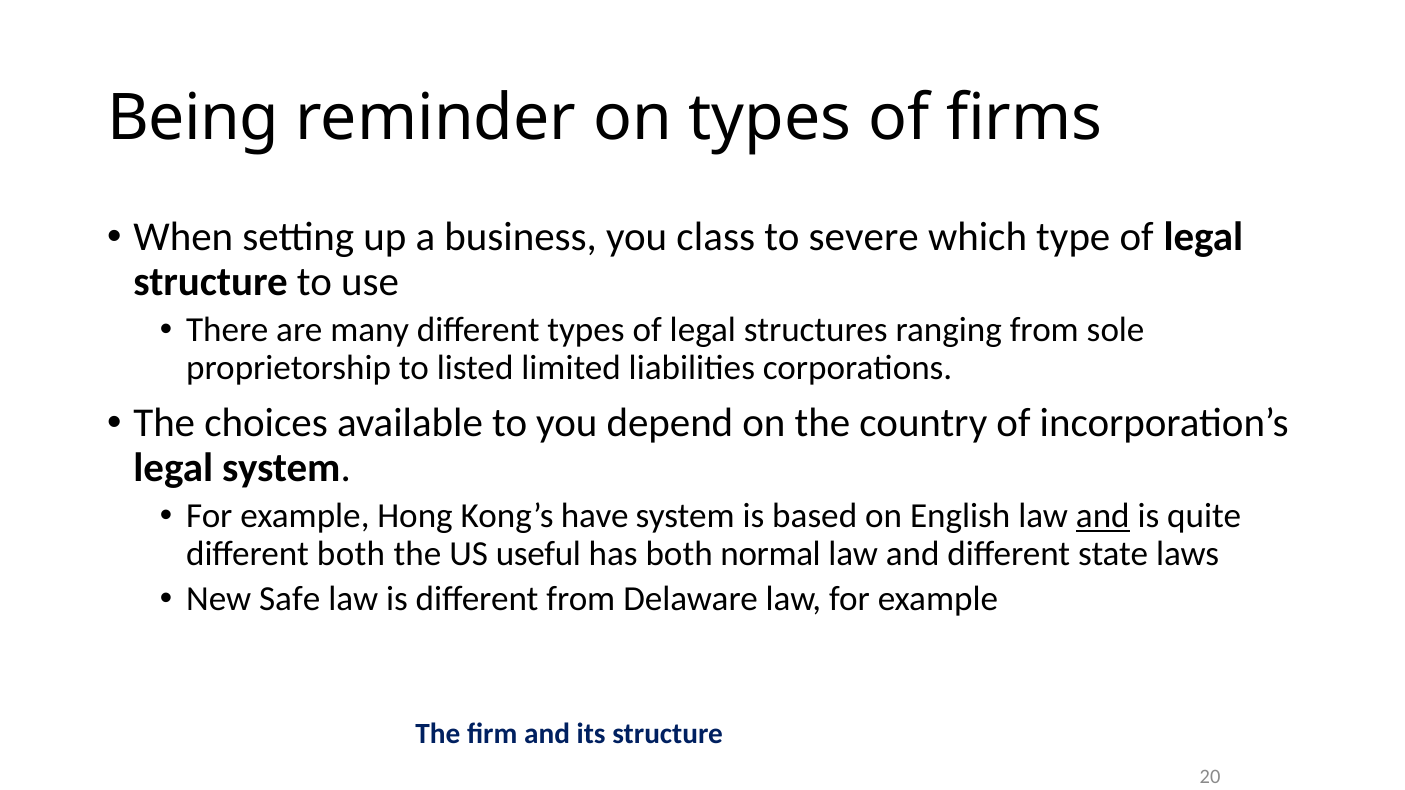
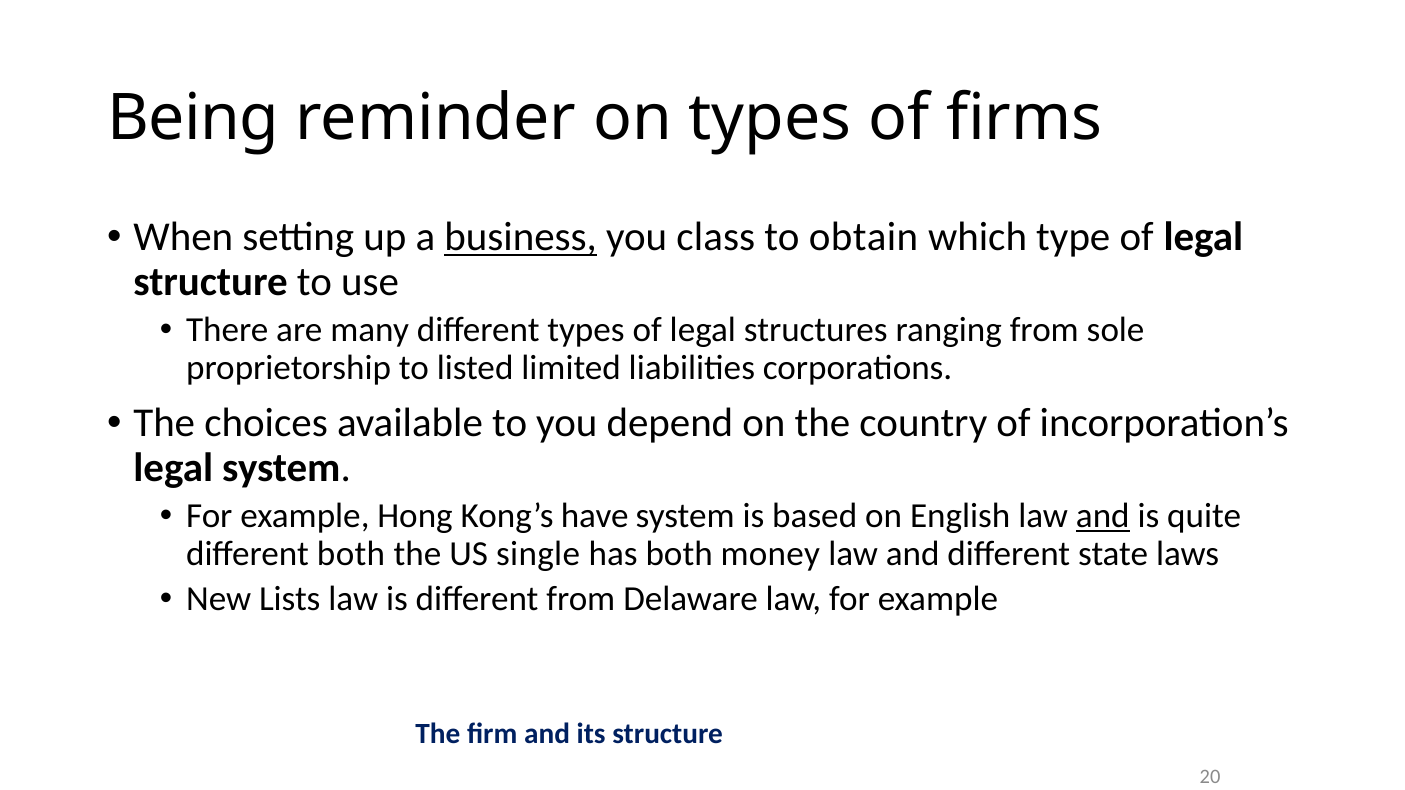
business underline: none -> present
severe: severe -> obtain
useful: useful -> single
normal: normal -> money
Safe: Safe -> Lists
